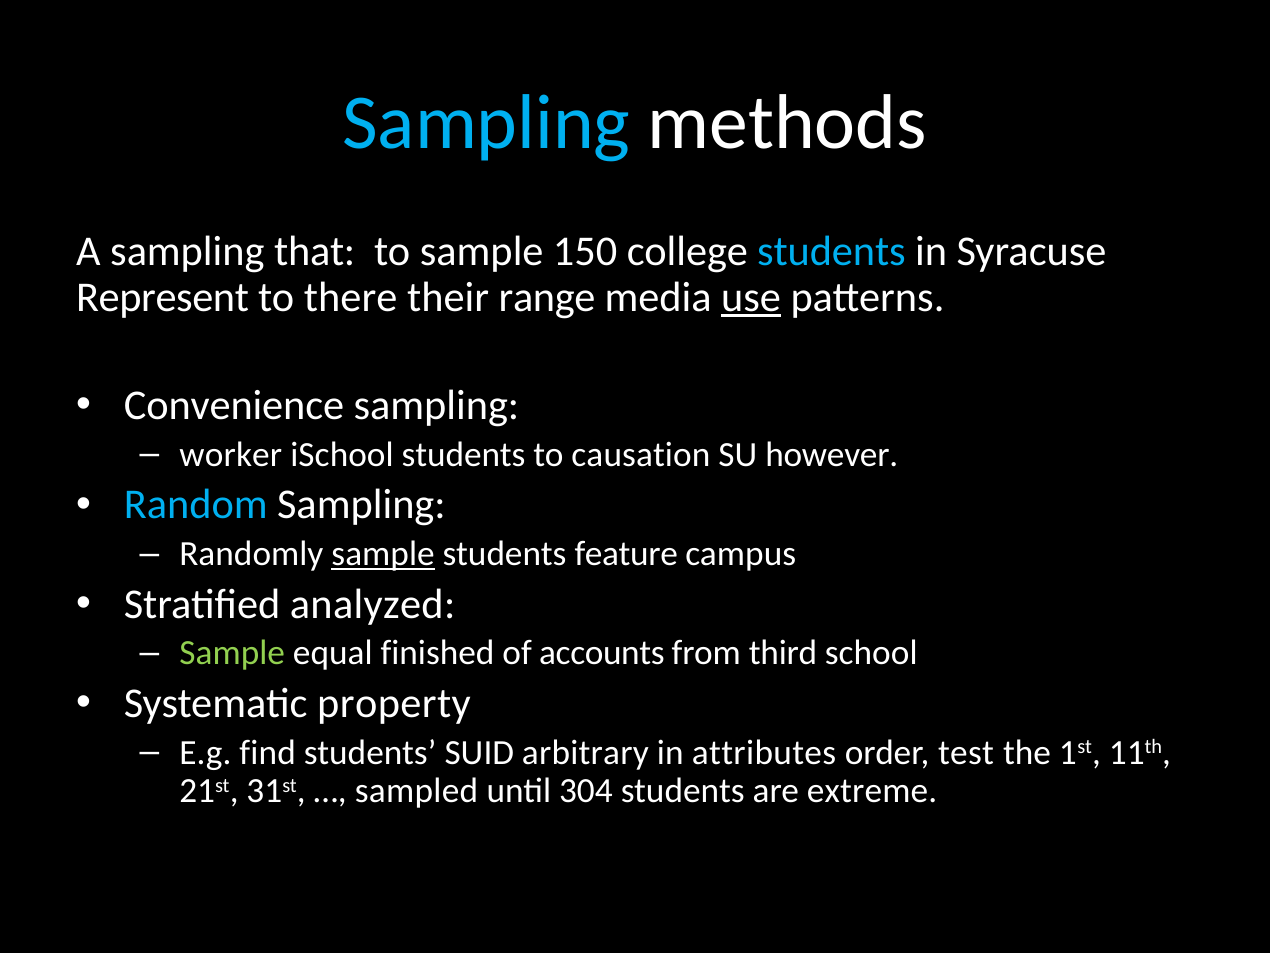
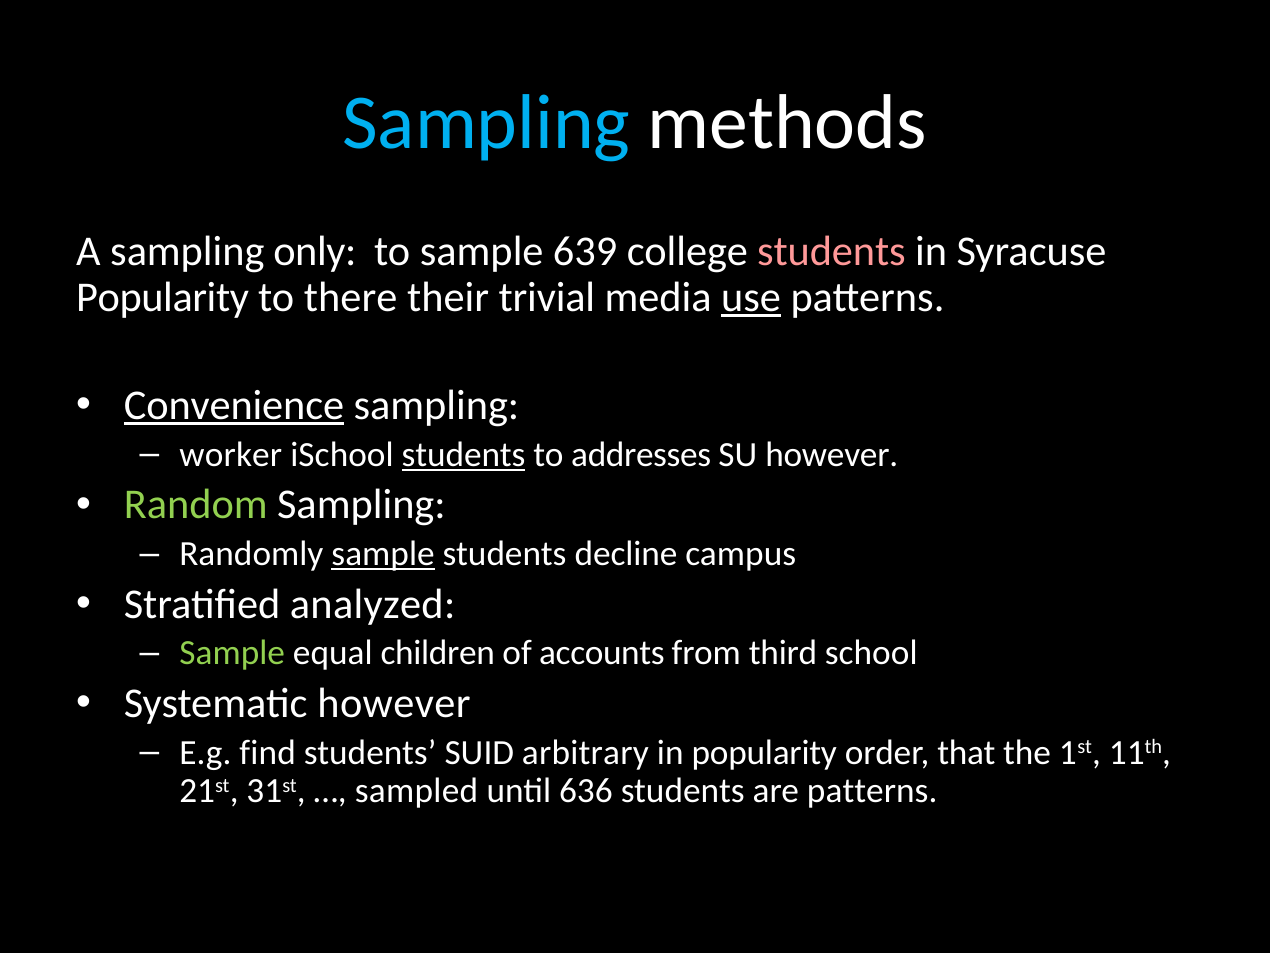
that: that -> only
150: 150 -> 639
students at (831, 251) colour: light blue -> pink
Represent at (163, 297): Represent -> Popularity
range: range -> trivial
Convenience underline: none -> present
students at (464, 454) underline: none -> present
causation: causation -> addresses
Random colour: light blue -> light green
feature: feature -> decline
finished: finished -> children
Systematic property: property -> however
in attributes: attributes -> popularity
test: test -> that
304: 304 -> 636
are extreme: extreme -> patterns
